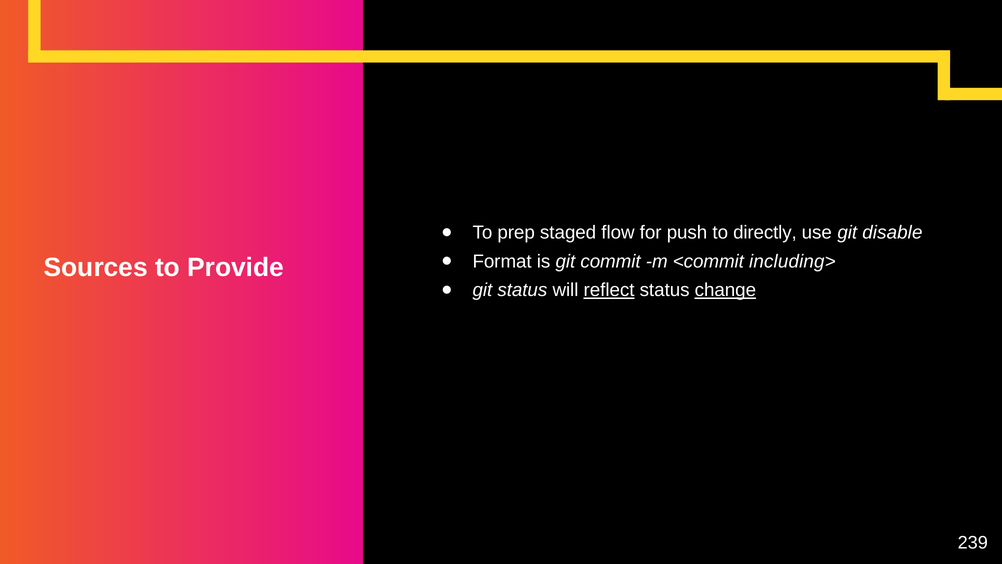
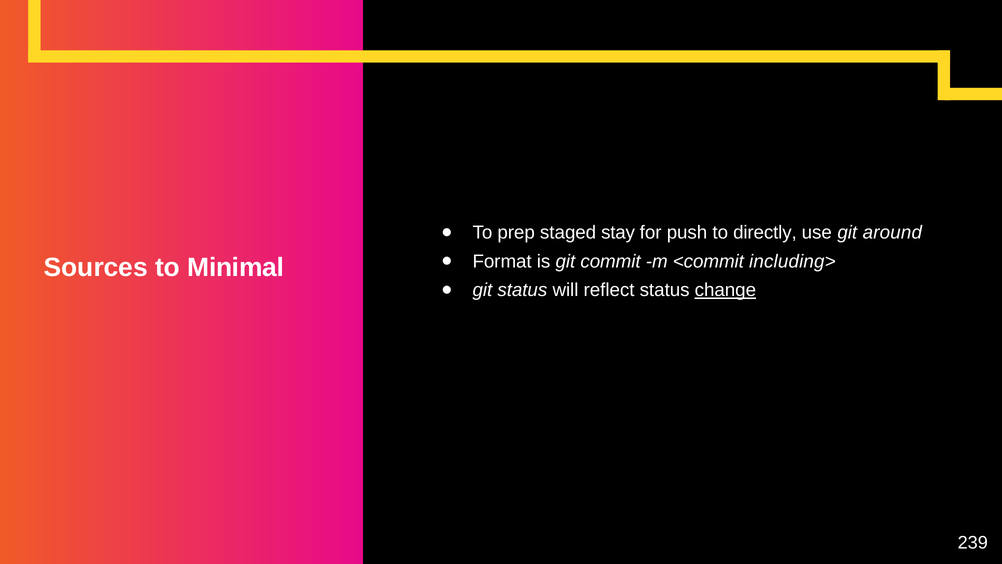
flow: flow -> stay
disable: disable -> around
Provide: Provide -> Minimal
reflect underline: present -> none
